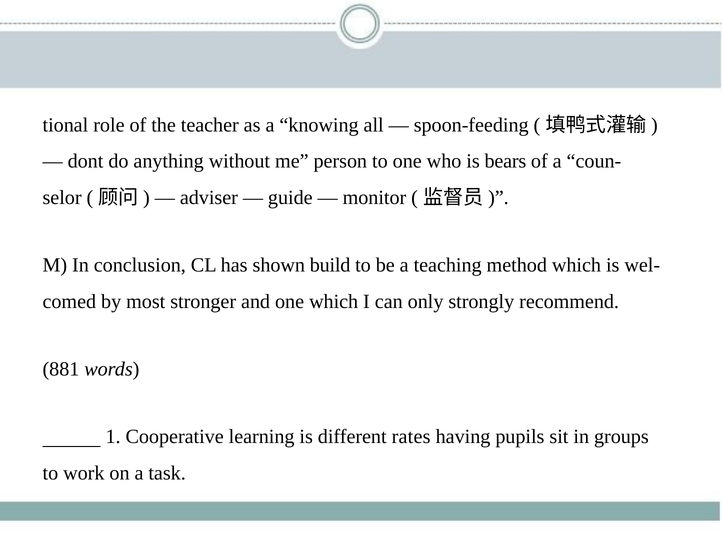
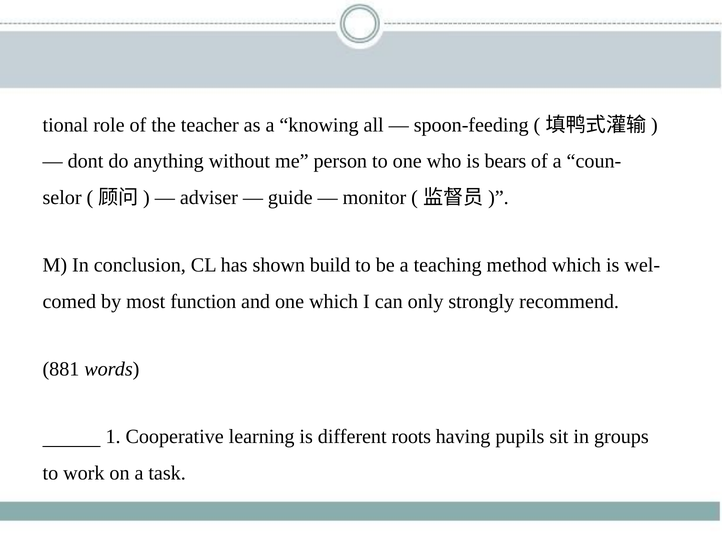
stronger: stronger -> function
rates: rates -> roots
